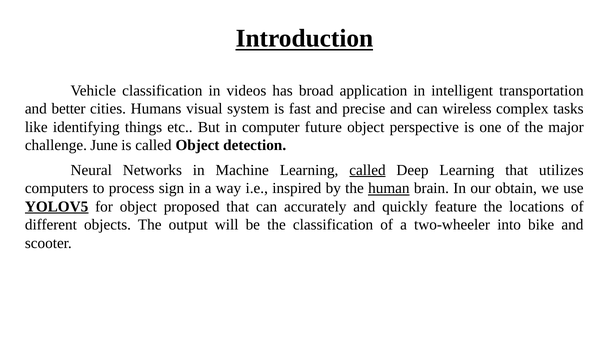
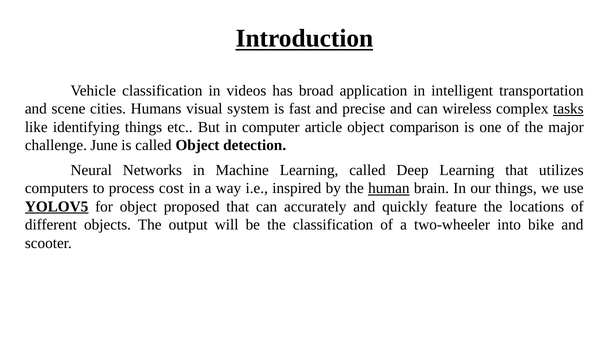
better: better -> scene
tasks underline: none -> present
future: future -> article
perspective: perspective -> comparison
called at (367, 170) underline: present -> none
sign: sign -> cost
our obtain: obtain -> things
